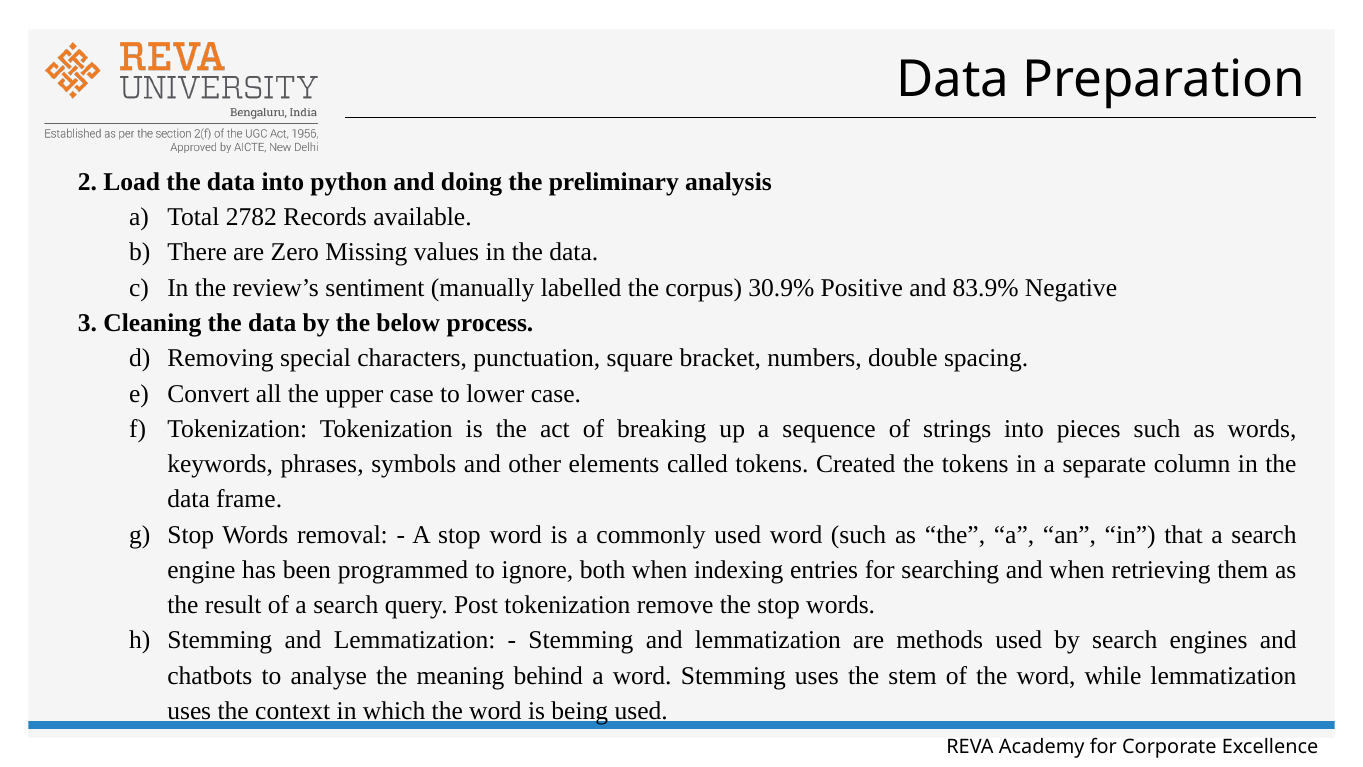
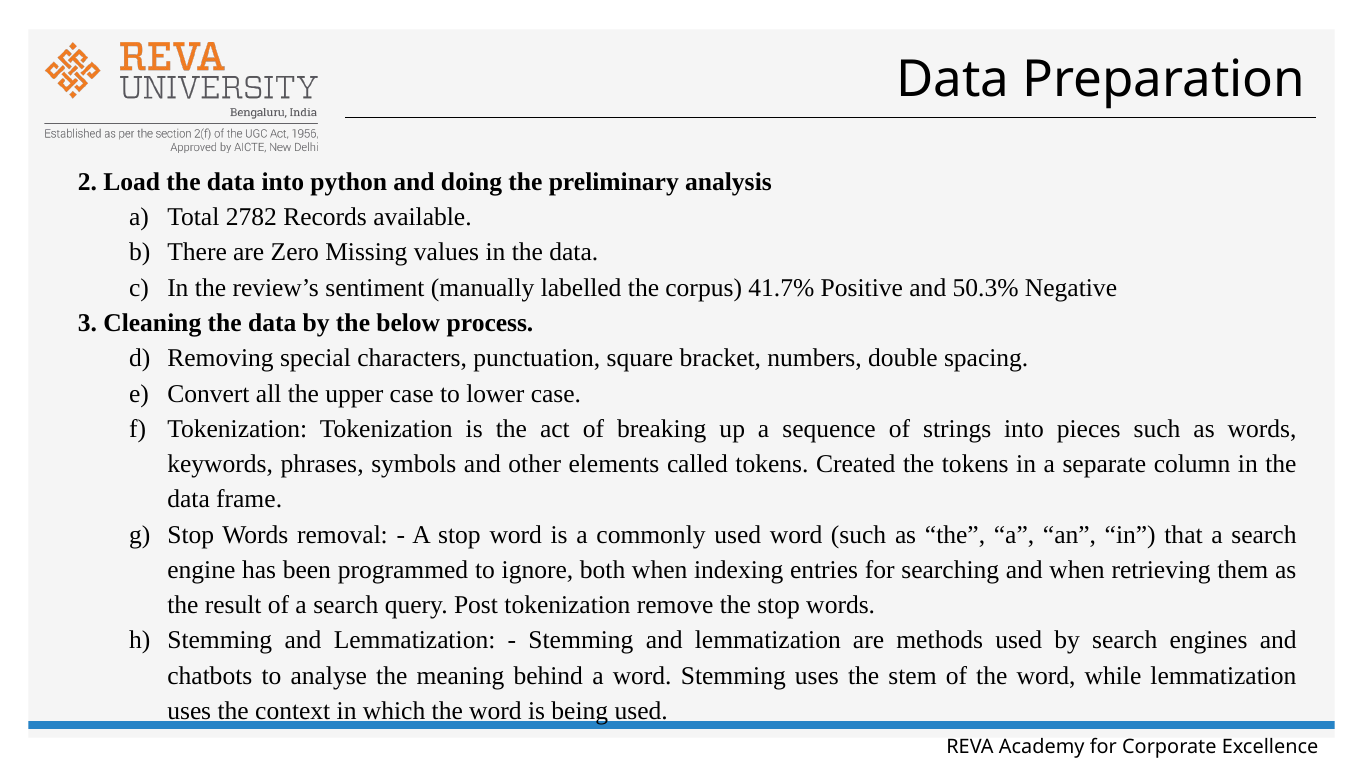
30.9%: 30.9% -> 41.7%
83.9%: 83.9% -> 50.3%
